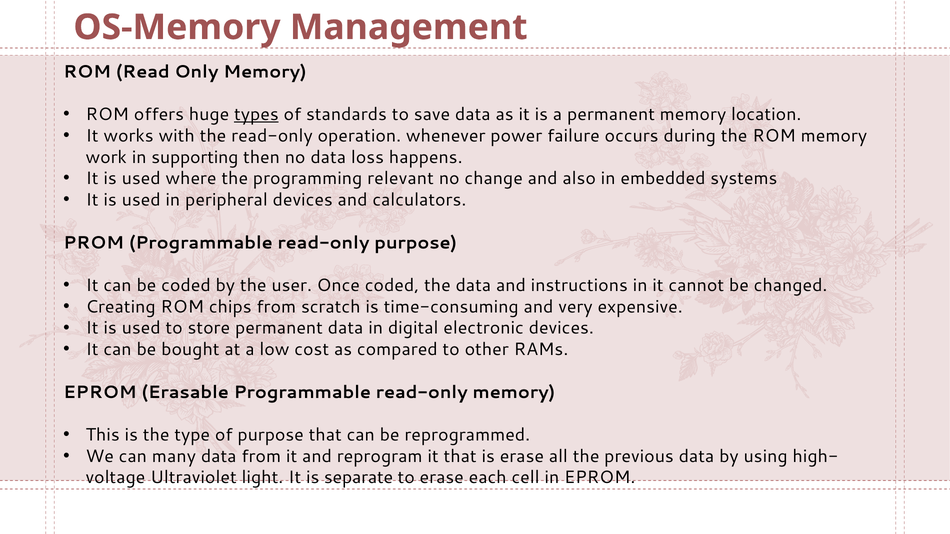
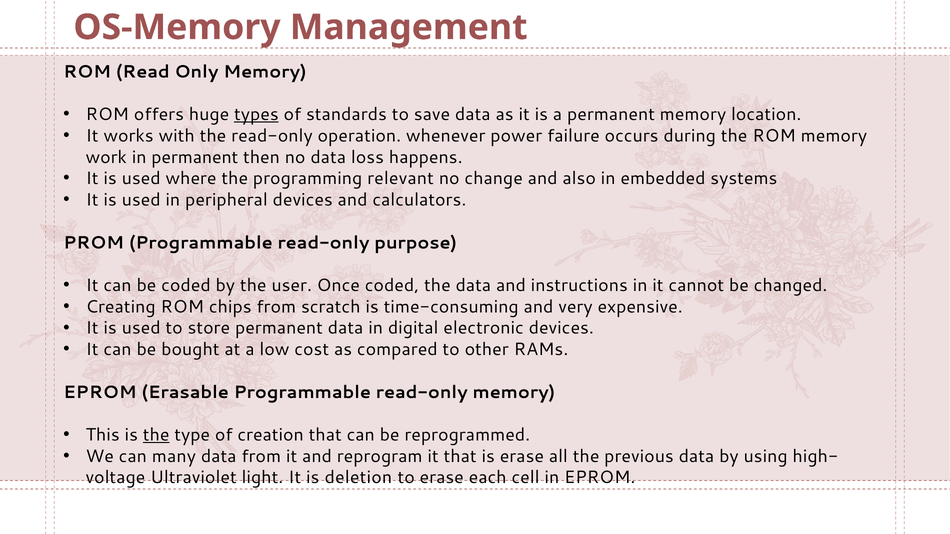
in supporting: supporting -> permanent
the at (156, 435) underline: none -> present
of purpose: purpose -> creation
separate: separate -> deletion
